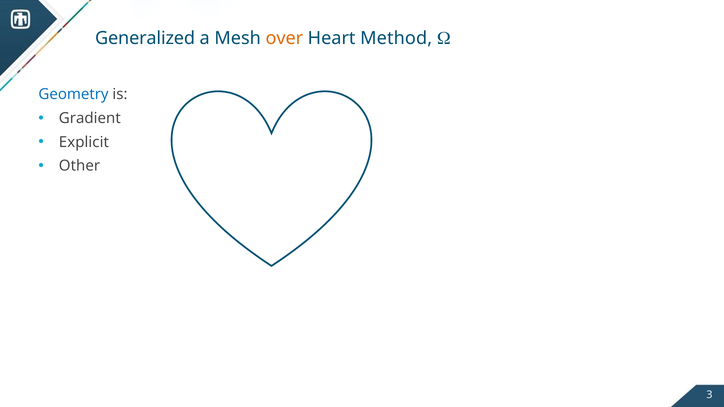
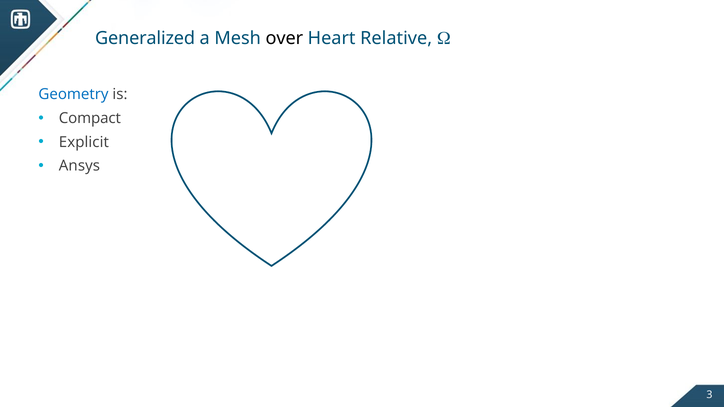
over colour: orange -> black
Method: Method -> Relative
Gradient: Gradient -> Compact
Other: Other -> Ansys
